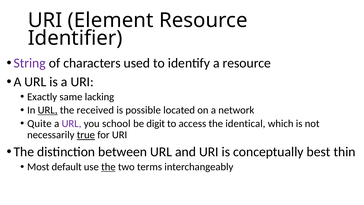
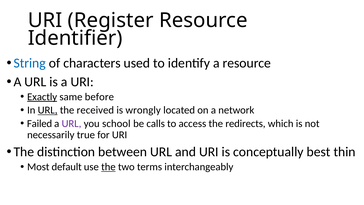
Element: Element -> Register
String colour: purple -> blue
Exactly underline: none -> present
lacking: lacking -> before
possible: possible -> wrongly
Quite: Quite -> Failed
digit: digit -> calls
identical: identical -> redirects
true underline: present -> none
